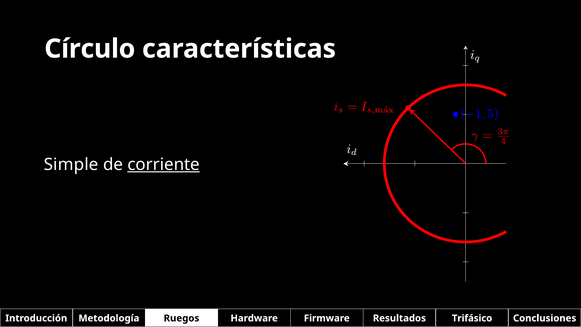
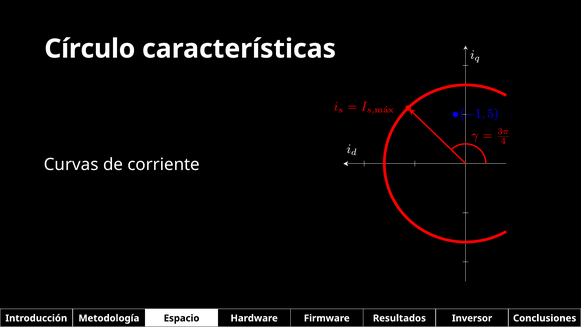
Simple: Simple -> Curvas
corriente underline: present -> none
Ruegos: Ruegos -> Espacio
Trifásico: Trifásico -> Inversor
